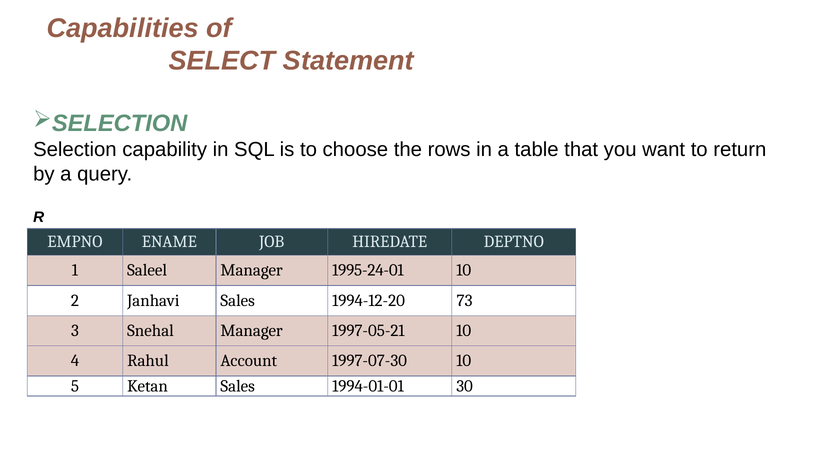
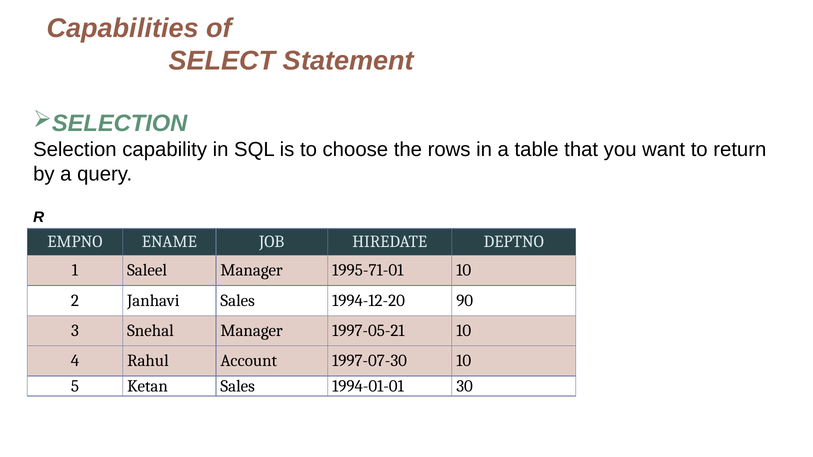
1995-24-01: 1995-24-01 -> 1995-71-01
73: 73 -> 90
